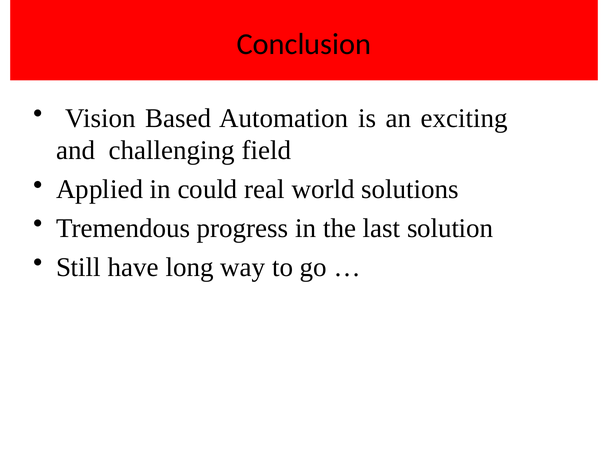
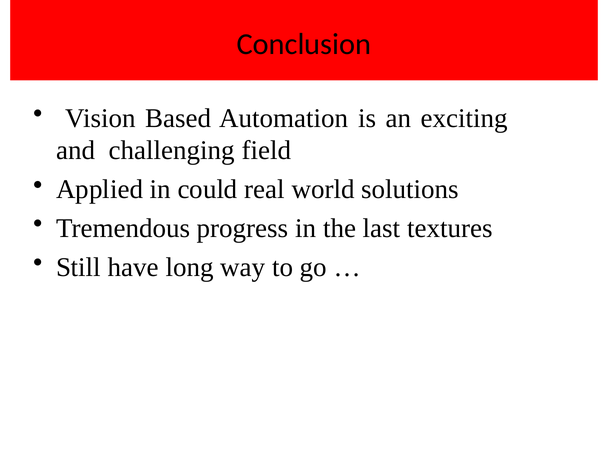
solution: solution -> textures
